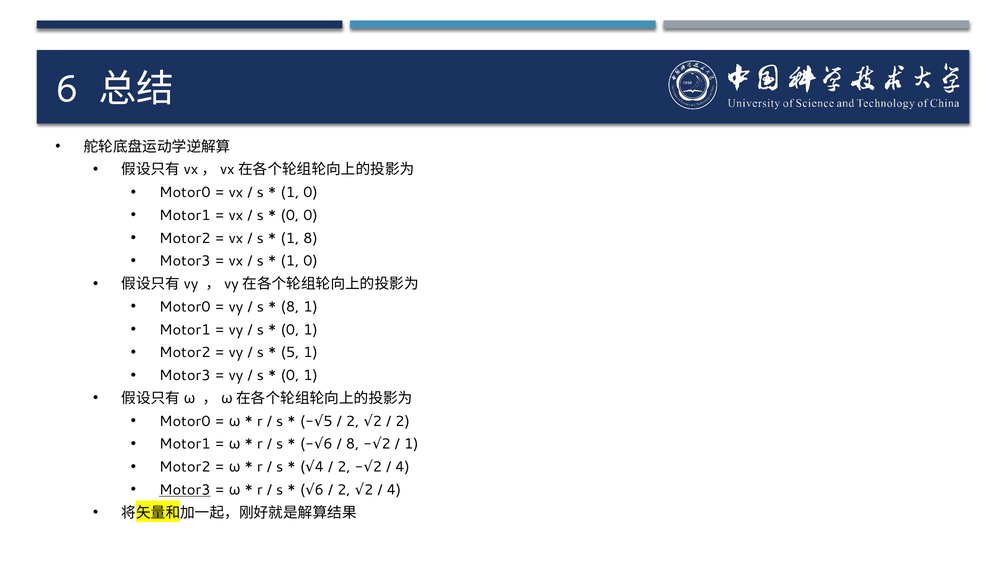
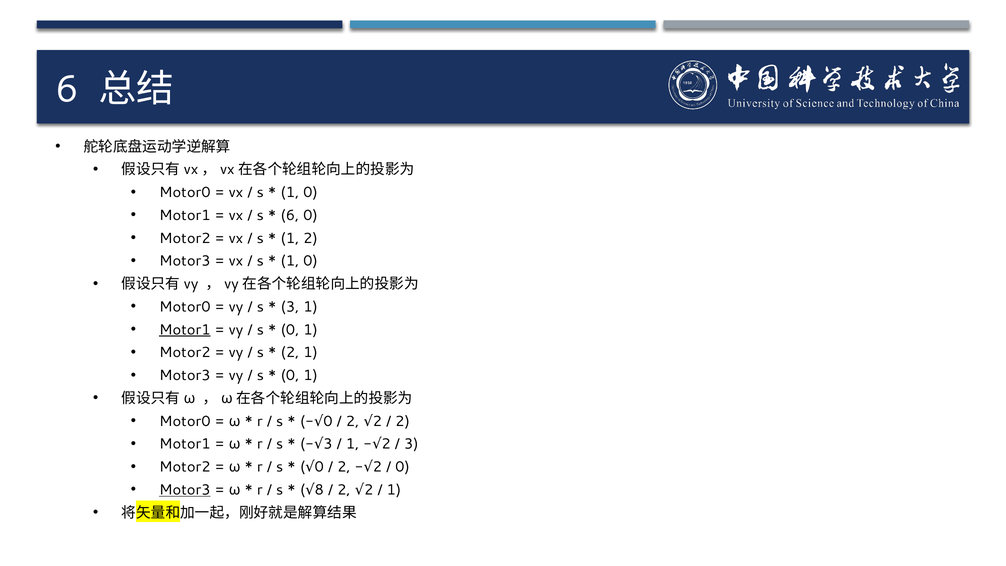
0 at (290, 215): 0 -> 6
1 8: 8 -> 2
8 at (290, 307): 8 -> 3
Motor1 at (185, 330) underline: none -> present
5 at (290, 353): 5 -> 2
5 at (328, 421): 5 -> 0
6 at (328, 444): 6 -> 3
8 at (353, 444): 8 -> 1
1 at (411, 444): 1 -> 3
4 at (319, 467): 4 -> 0
4 at (403, 467): 4 -> 0
6 at (319, 490): 6 -> 8
4 at (394, 490): 4 -> 1
